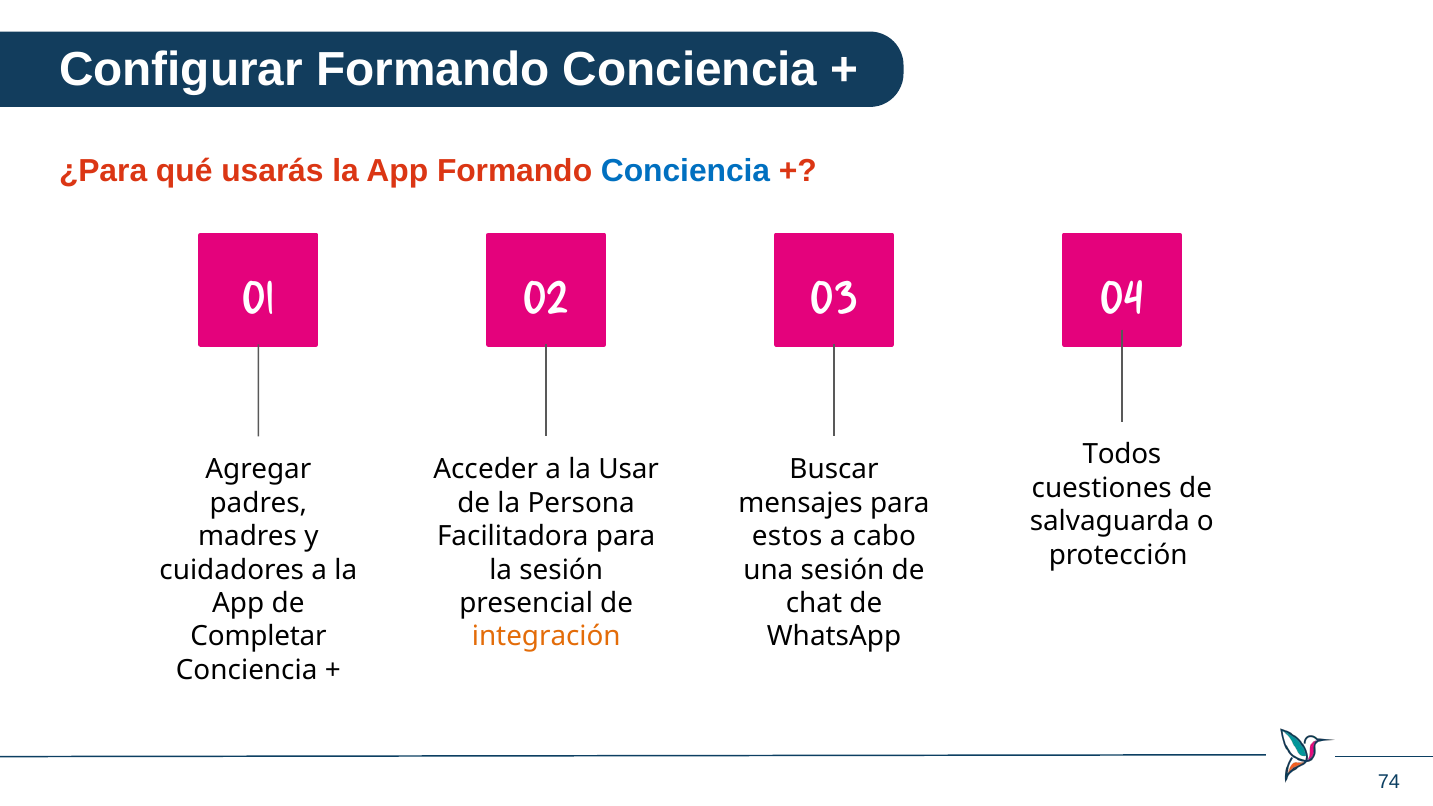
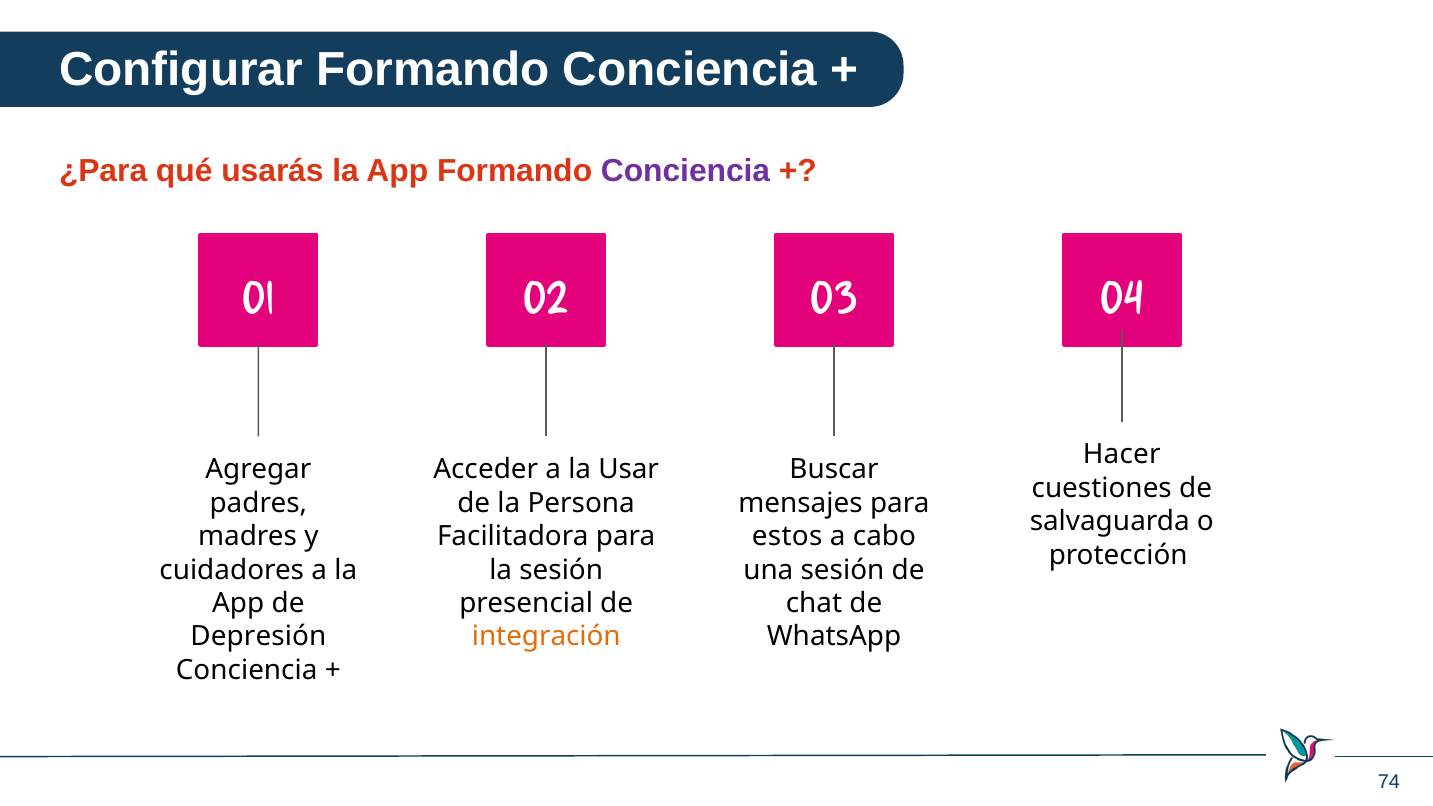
Conciencia at (686, 171) colour: blue -> purple
Todos: Todos -> Hacer
Completar: Completar -> Depresión
